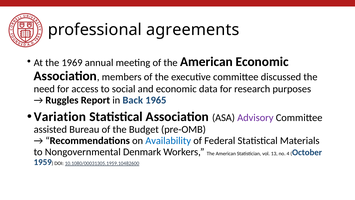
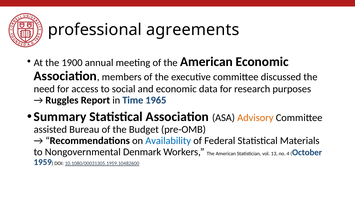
1969: 1969 -> 1900
Back: Back -> Time
Variation: Variation -> Summary
Advisory colour: purple -> orange
